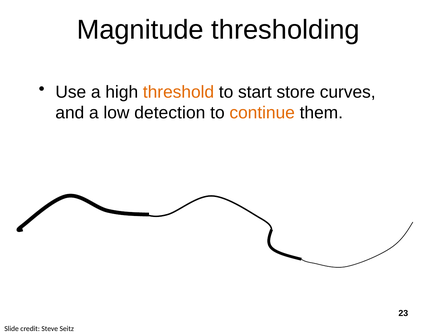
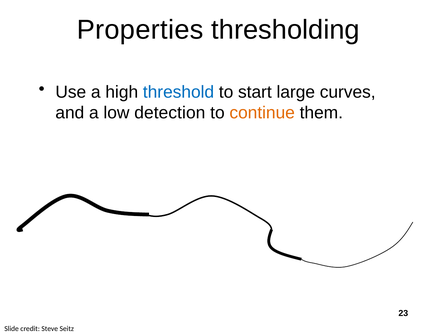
Magnitude: Magnitude -> Properties
threshold colour: orange -> blue
store: store -> large
